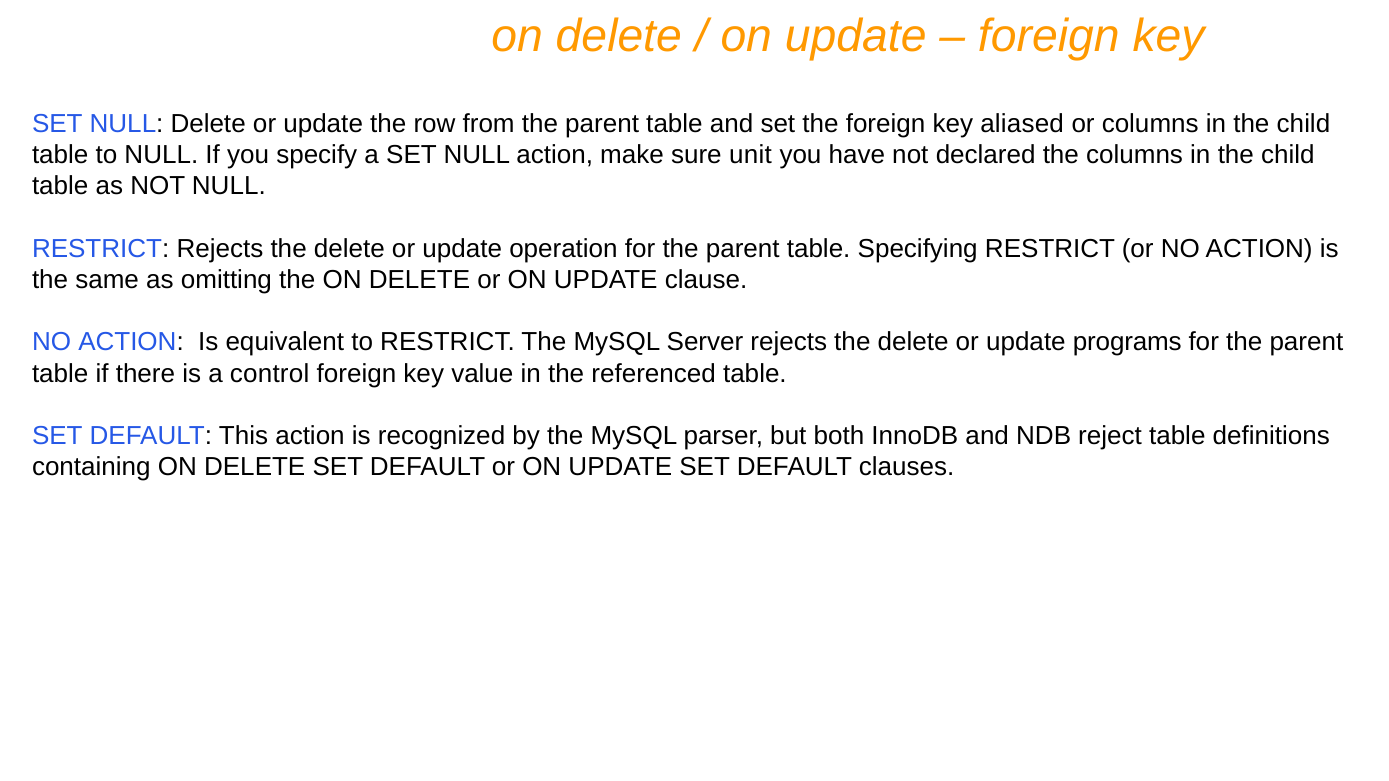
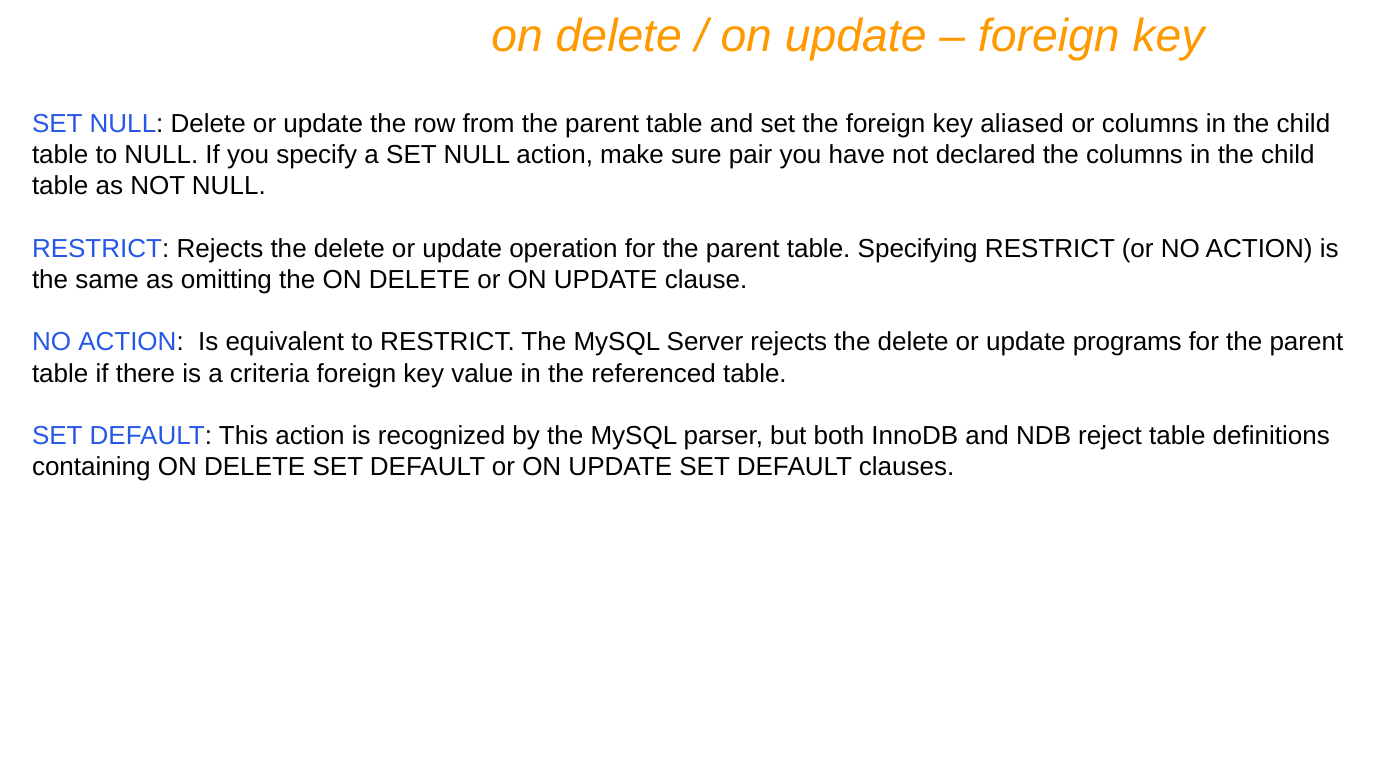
unit: unit -> pair
control: control -> criteria
